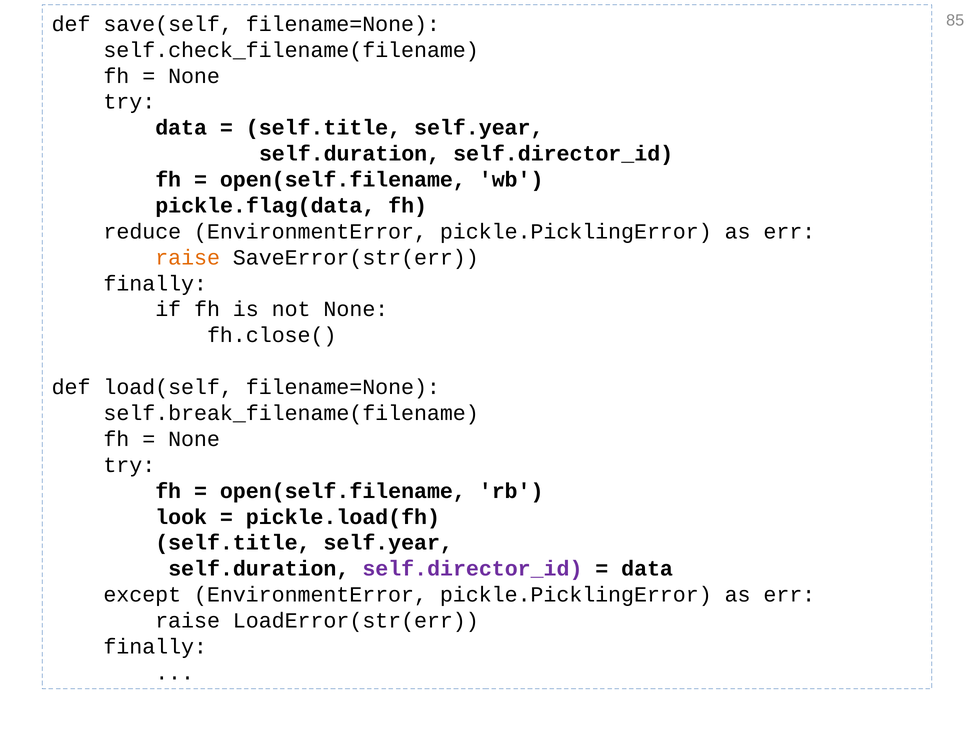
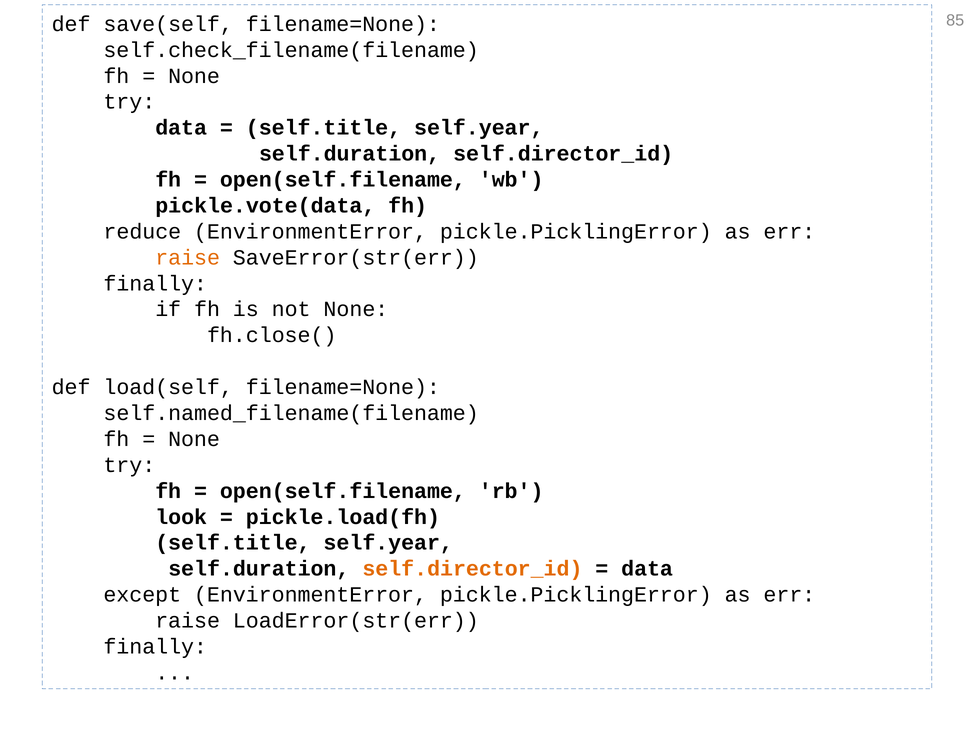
pickle.flag(data: pickle.flag(data -> pickle.vote(data
self.break_filename(filename: self.break_filename(filename -> self.named_filename(filename
self.director_id at (472, 569) colour: purple -> orange
